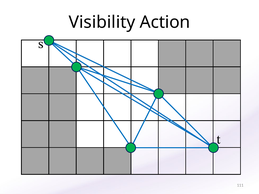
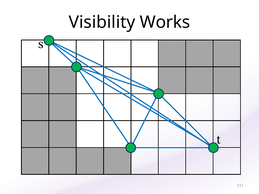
Action: Action -> Works
